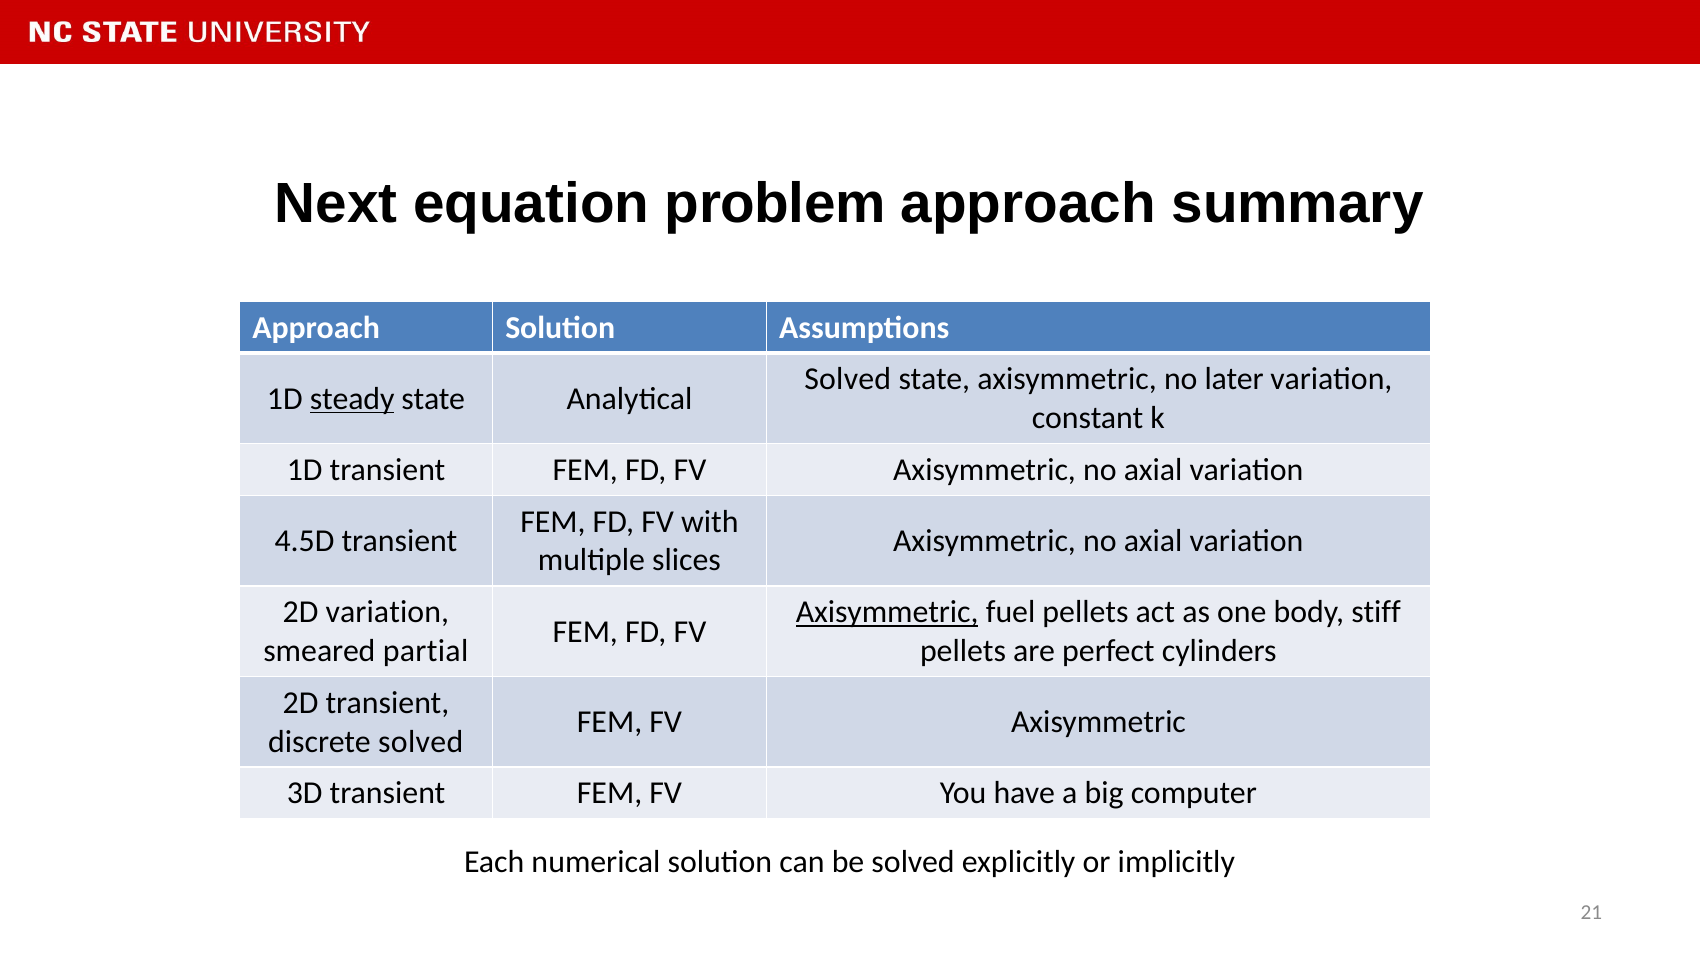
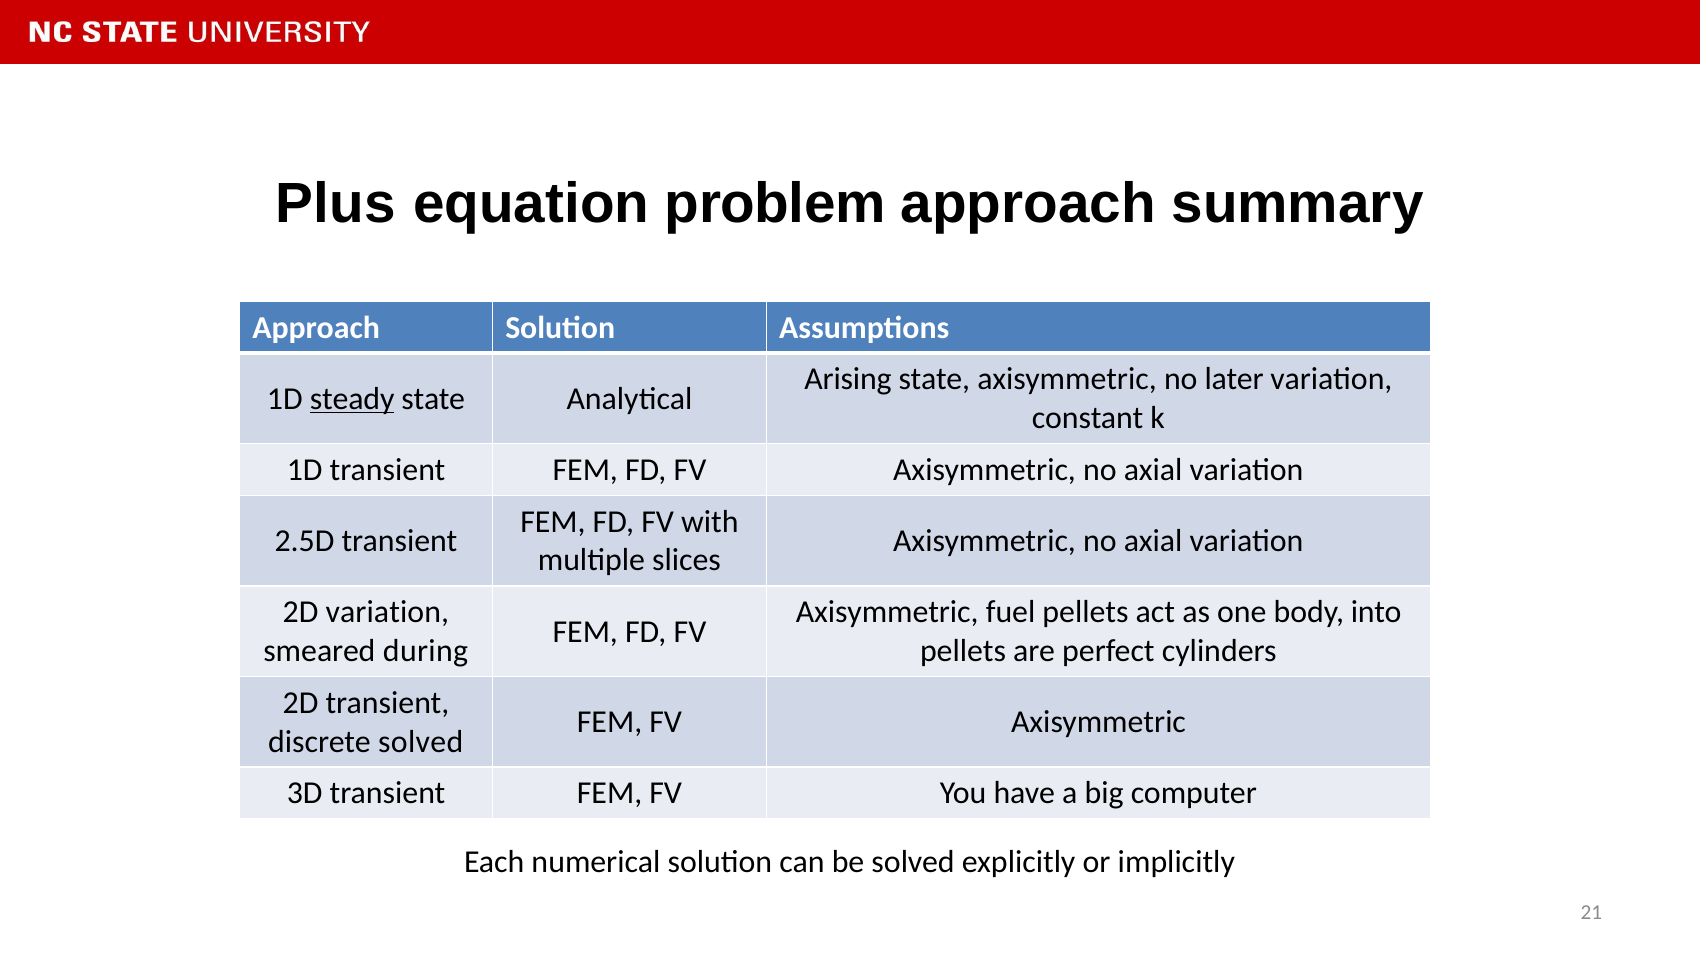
Next: Next -> Plus
Solved at (848, 379): Solved -> Arising
4.5D: 4.5D -> 2.5D
Axisymmetric at (887, 612) underline: present -> none
stiff: stiff -> into
partial: partial -> during
